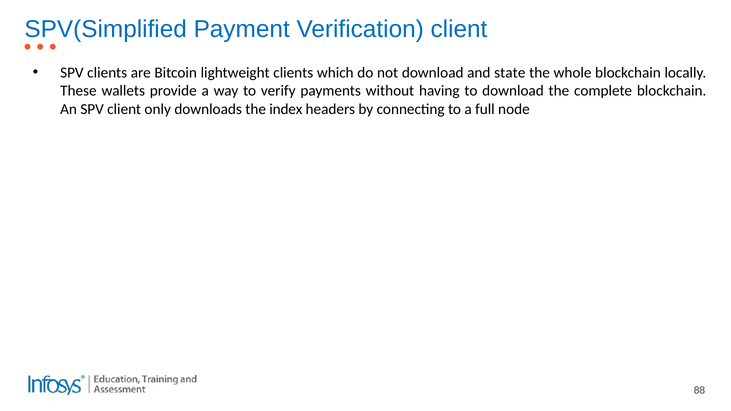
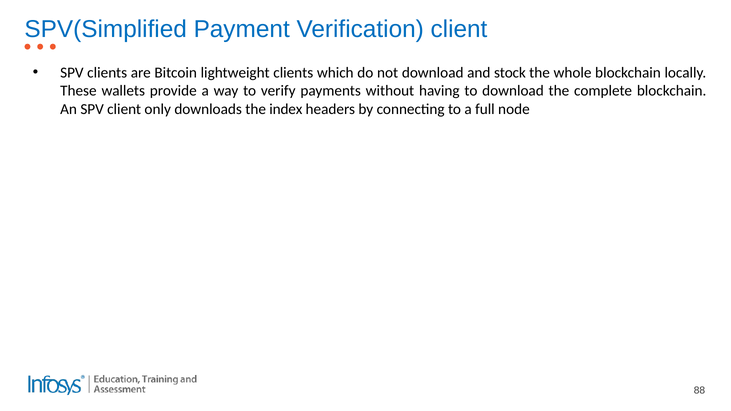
state: state -> stock
